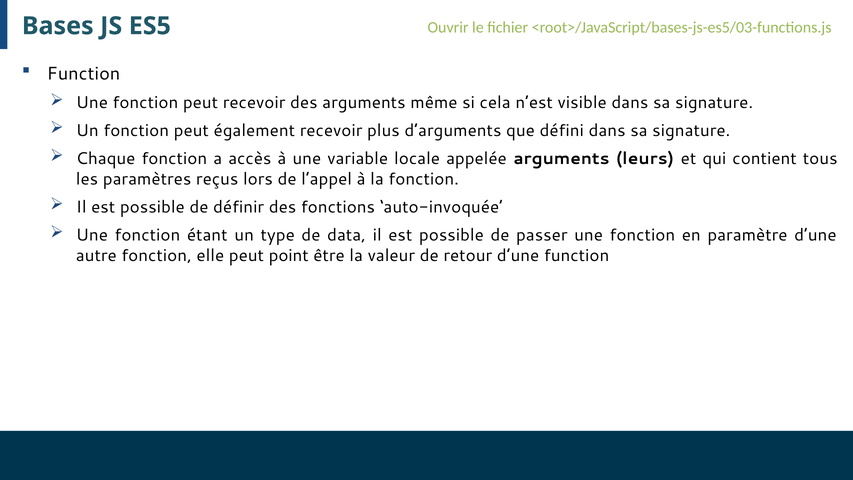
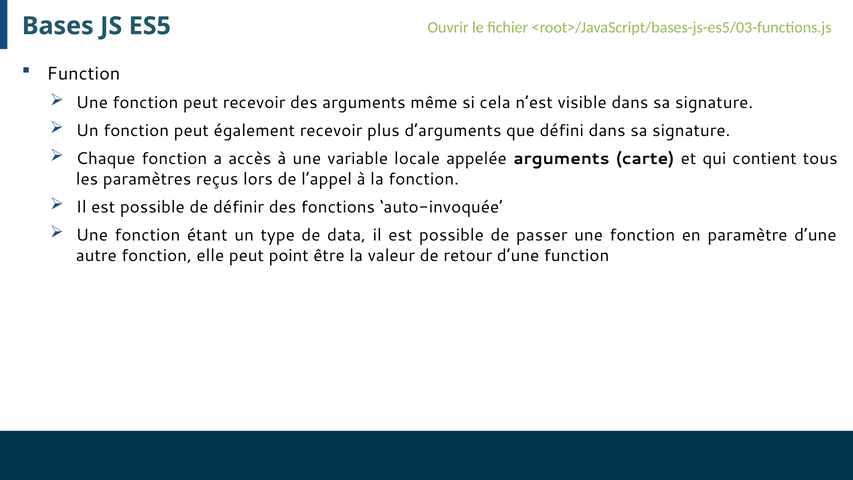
leurs: leurs -> carte
